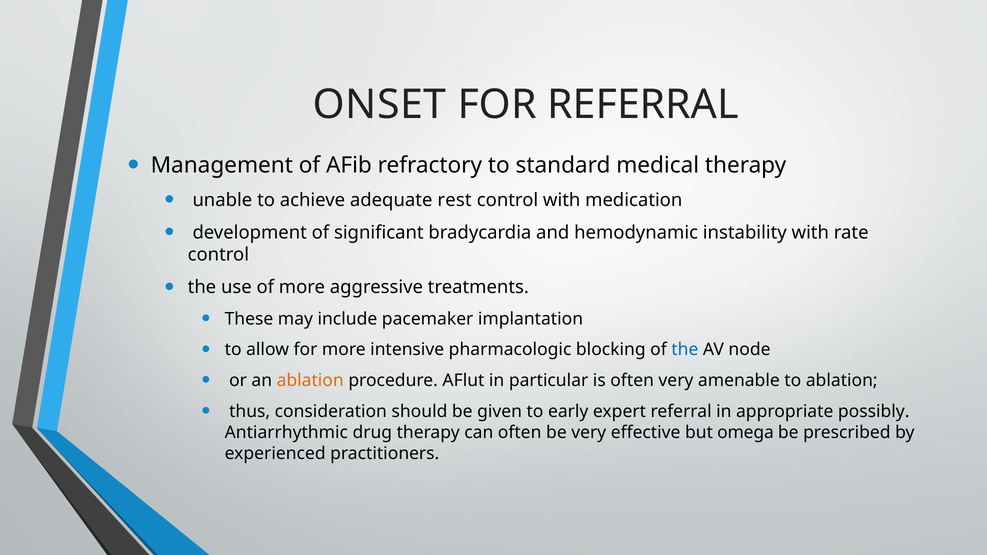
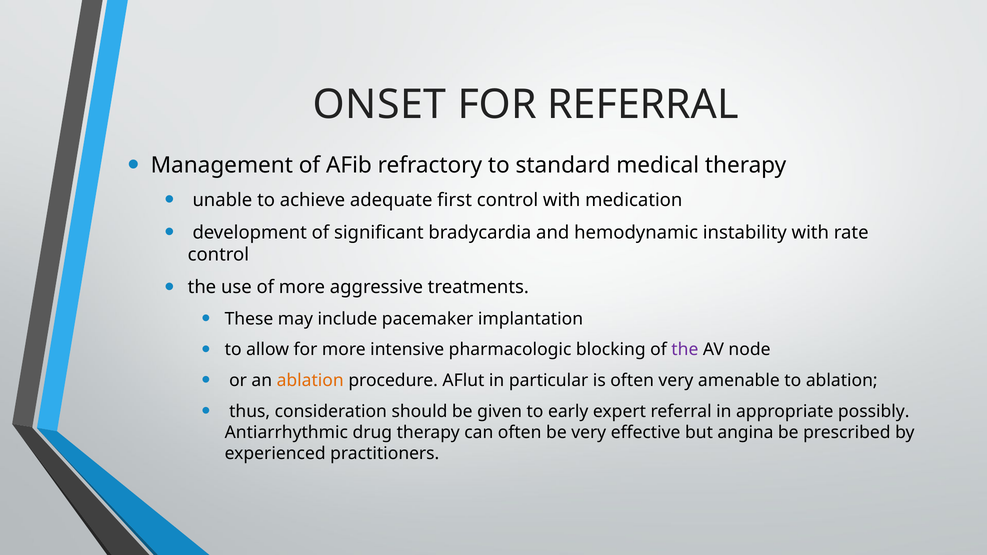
rest: rest -> first
the at (685, 350) colour: blue -> purple
omega: omega -> angina
